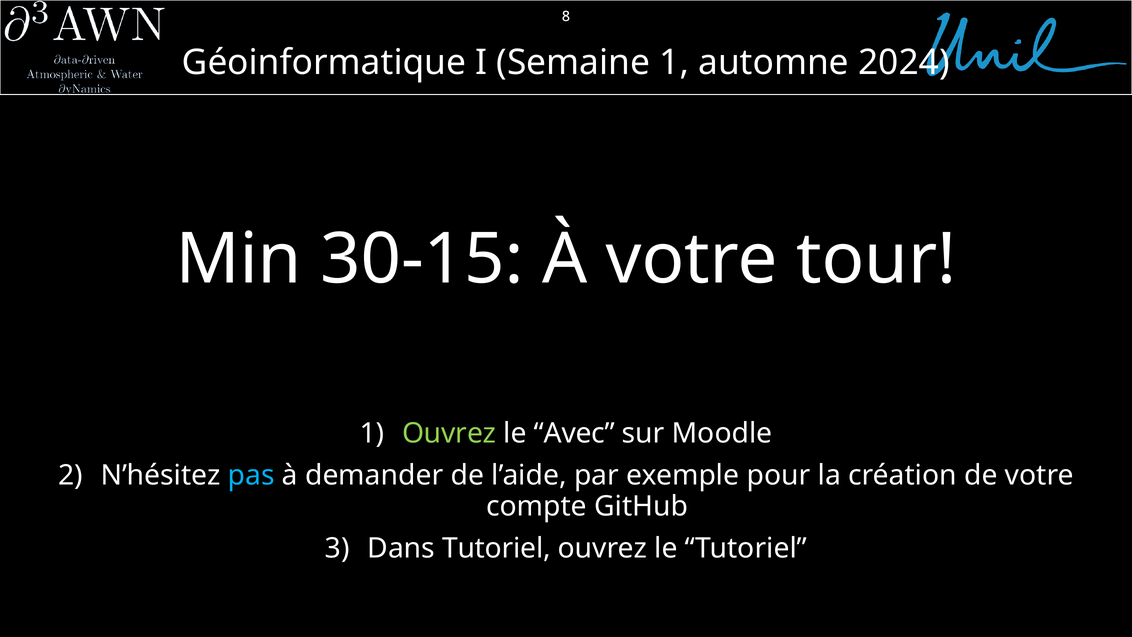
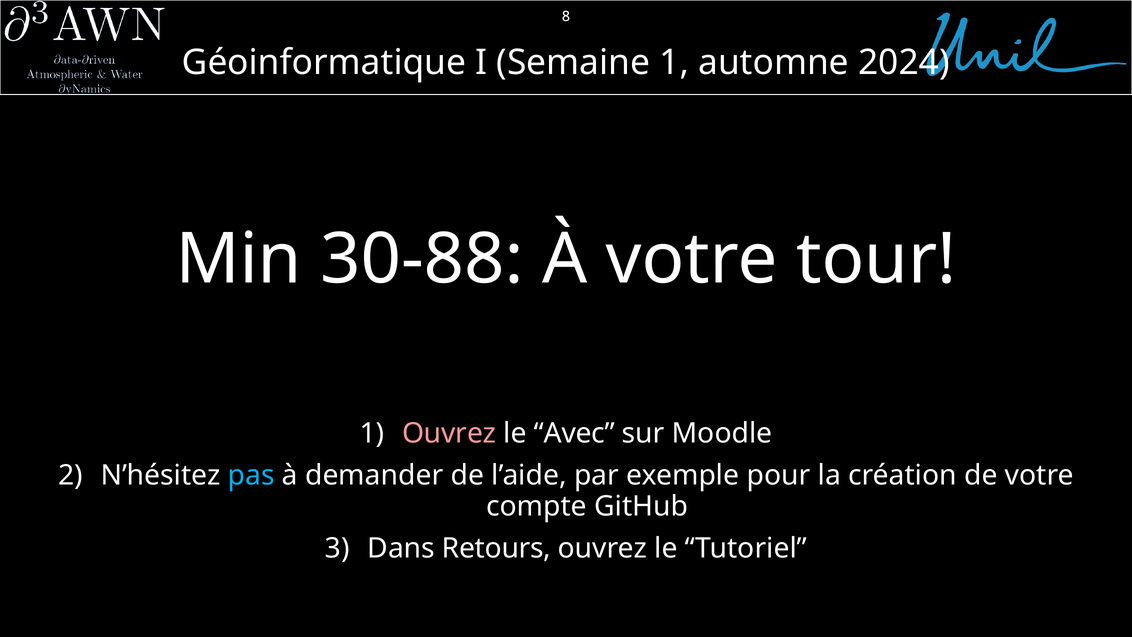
30-15: 30-15 -> 30-88
Ouvrez at (449, 433) colour: light green -> pink
Dans Tutoriel: Tutoriel -> Retours
